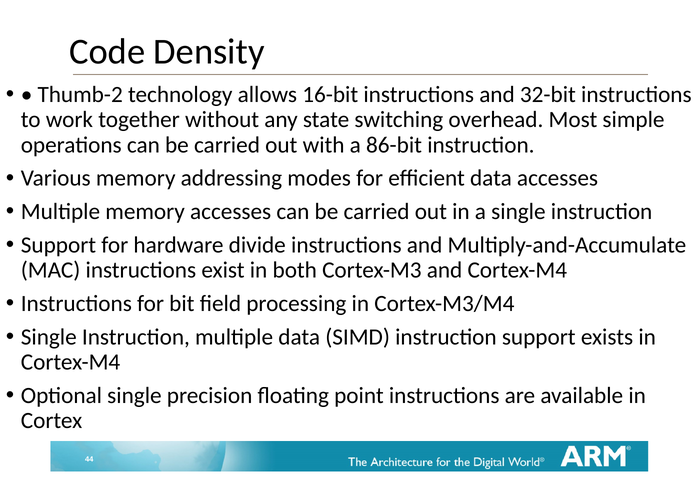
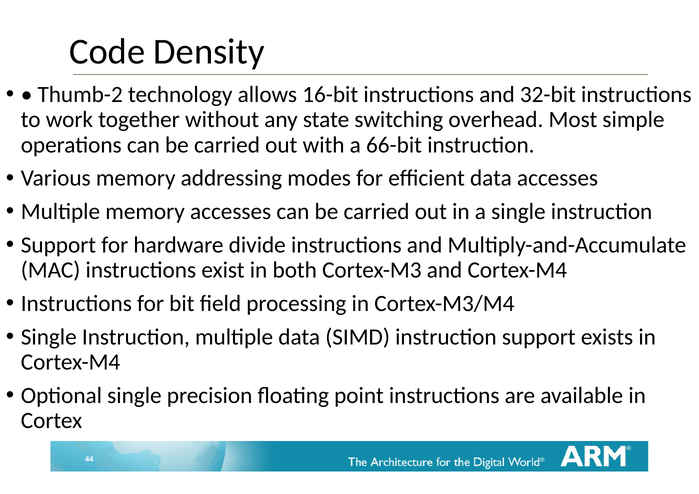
86-bit: 86-bit -> 66-bit
